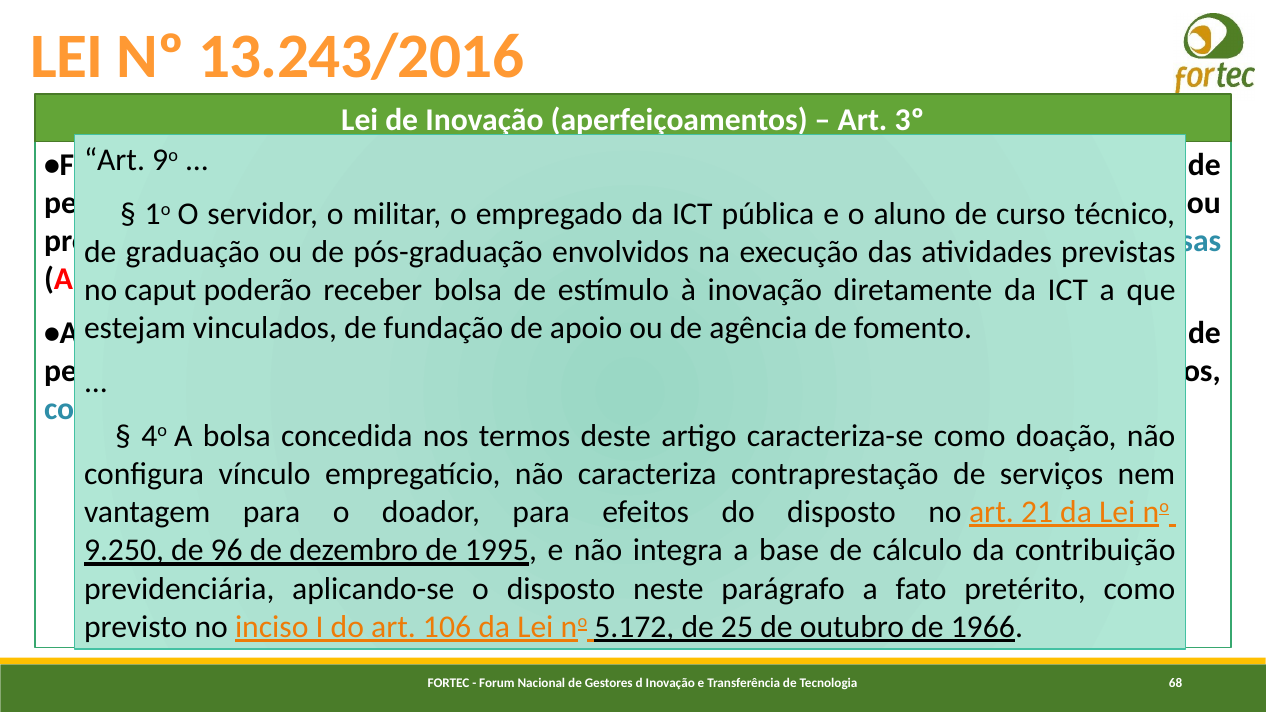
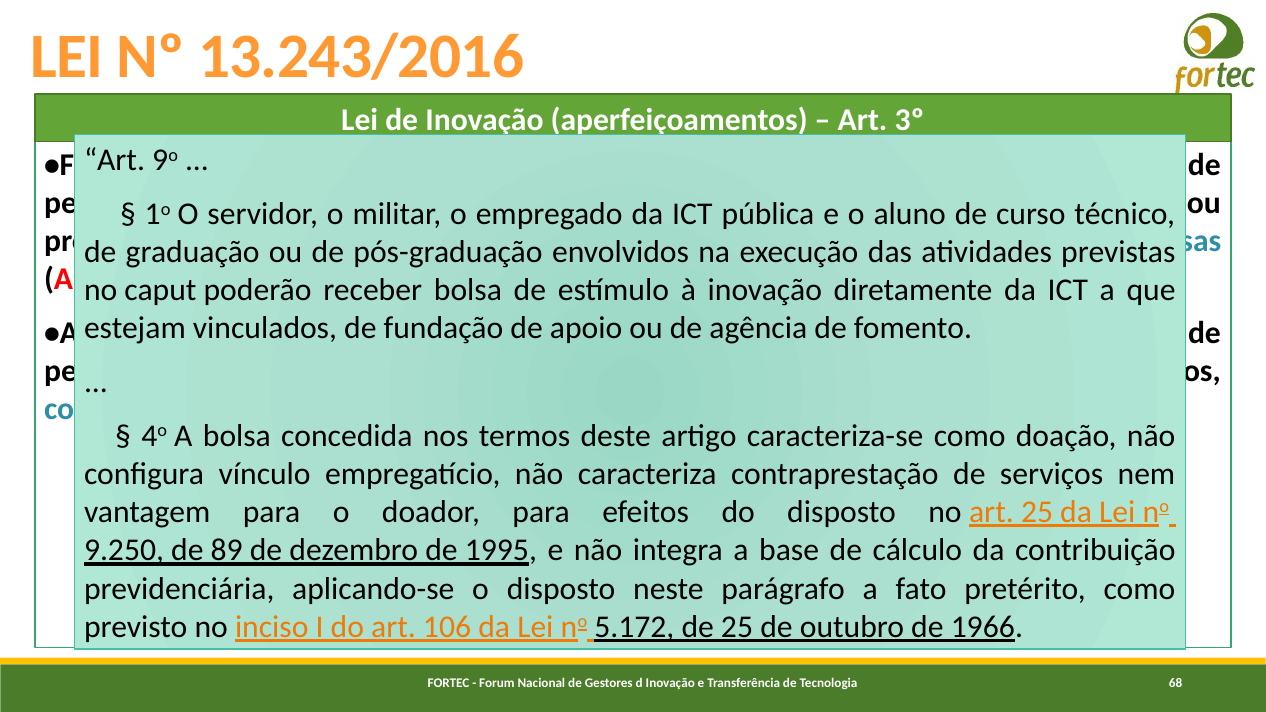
art 21: 21 -> 25
96: 96 -> 89
